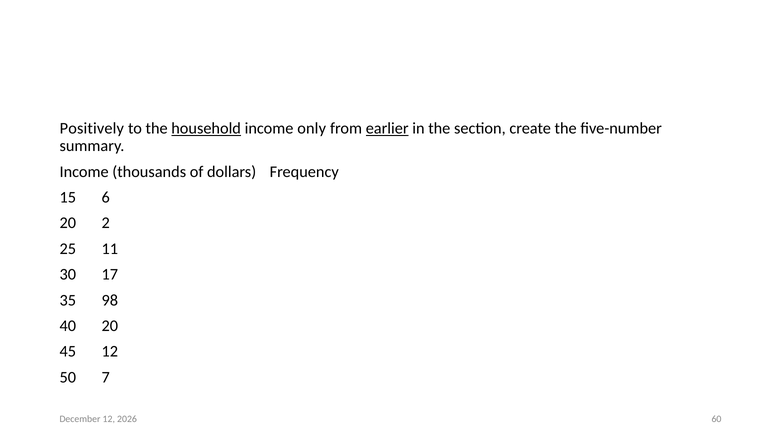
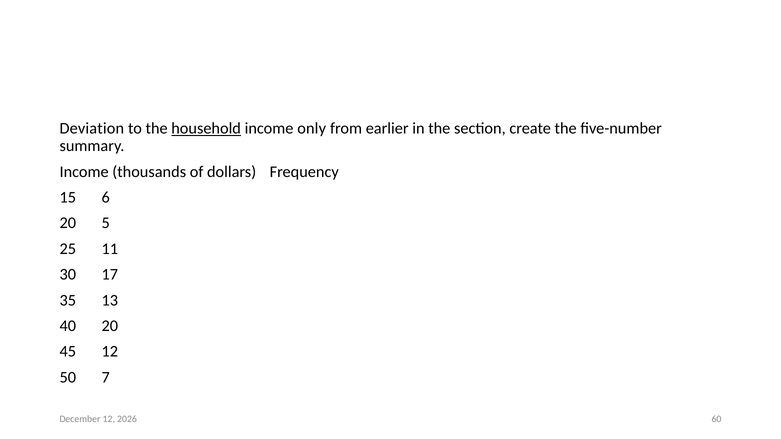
Positively: Positively -> Deviation
earlier underline: present -> none
2: 2 -> 5
98: 98 -> 13
